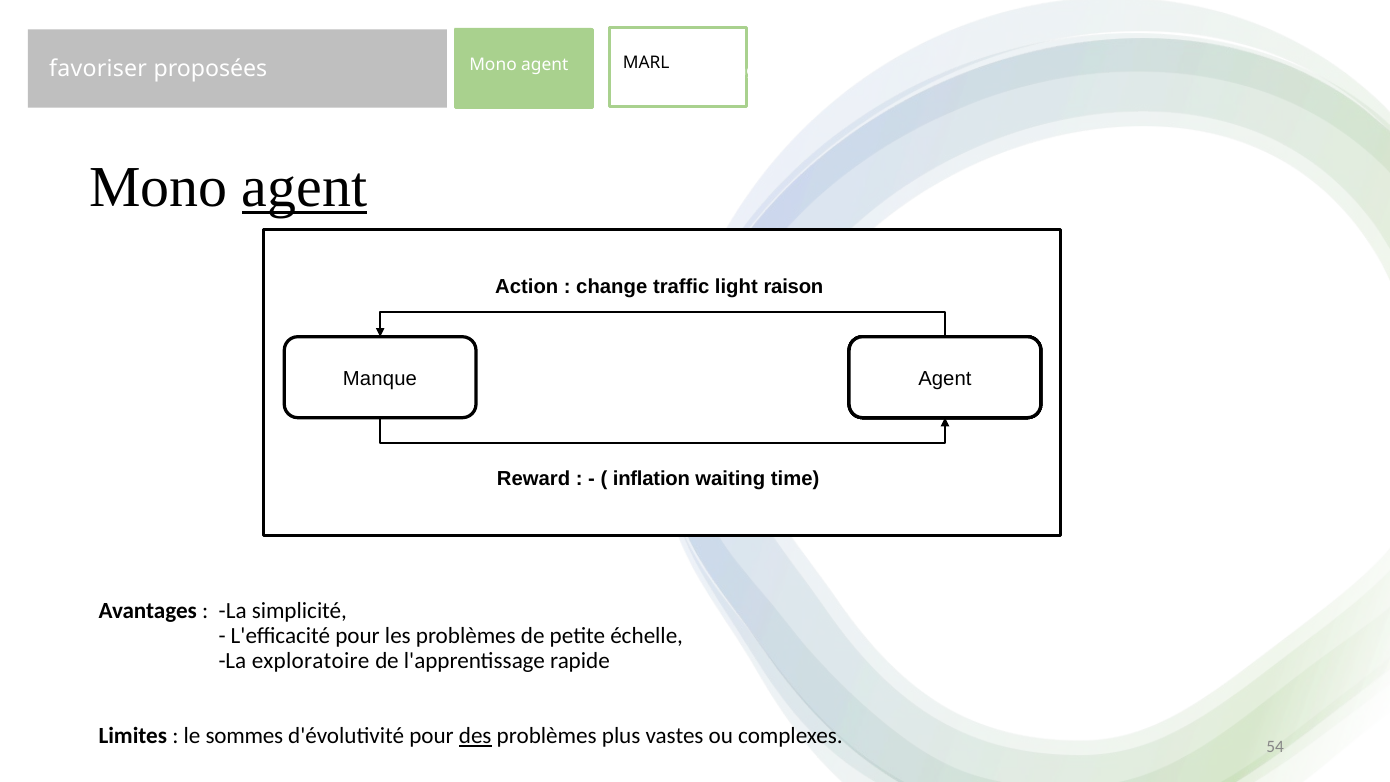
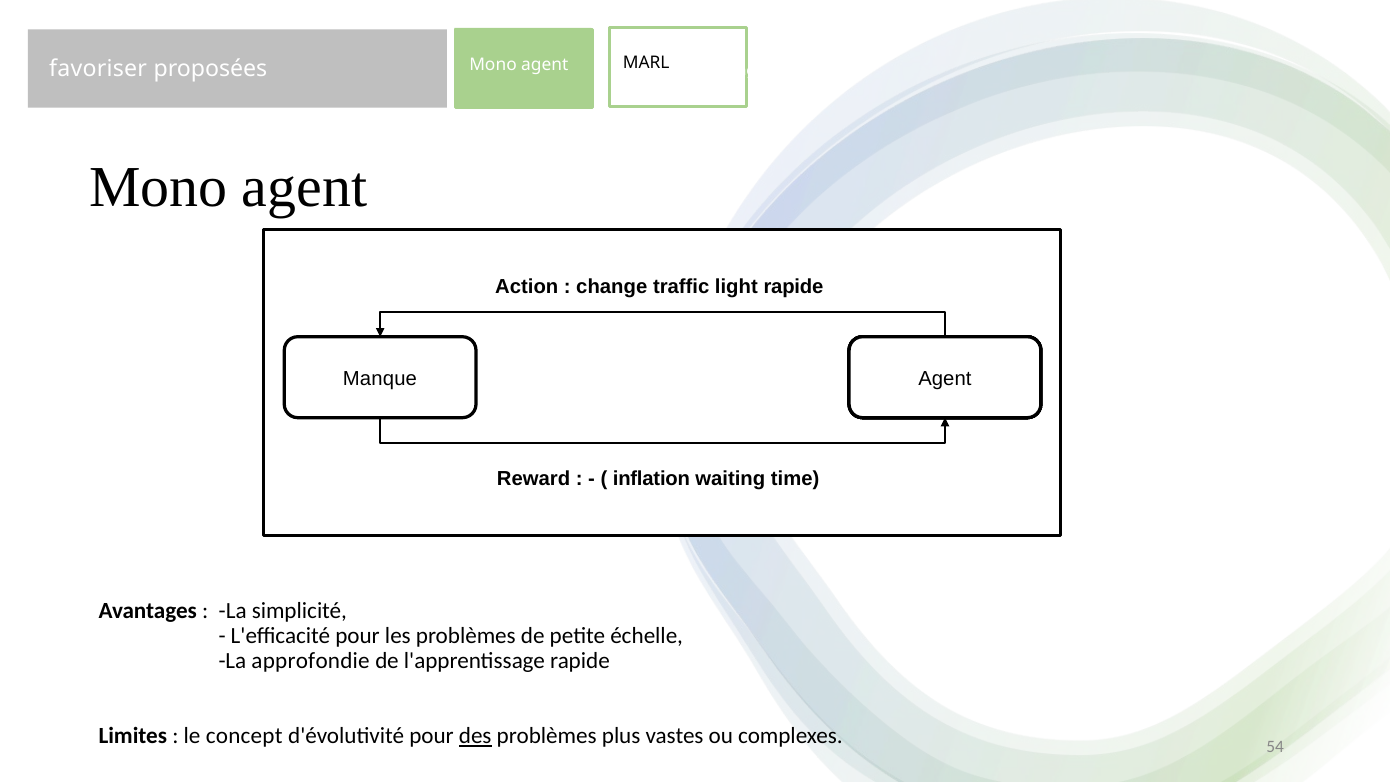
agent at (305, 187) underline: present -> none
light raison: raison -> rapide
exploratoire: exploratoire -> approfondie
sommes: sommes -> concept
